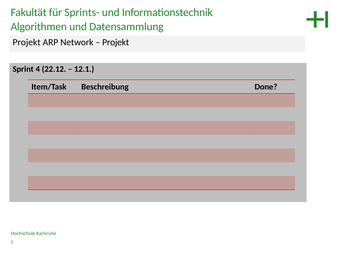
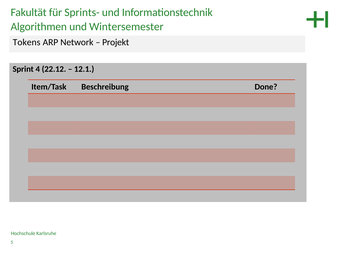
Datensammlung: Datensammlung -> Wintersemester
Projekt at (27, 42): Projekt -> Tokens
